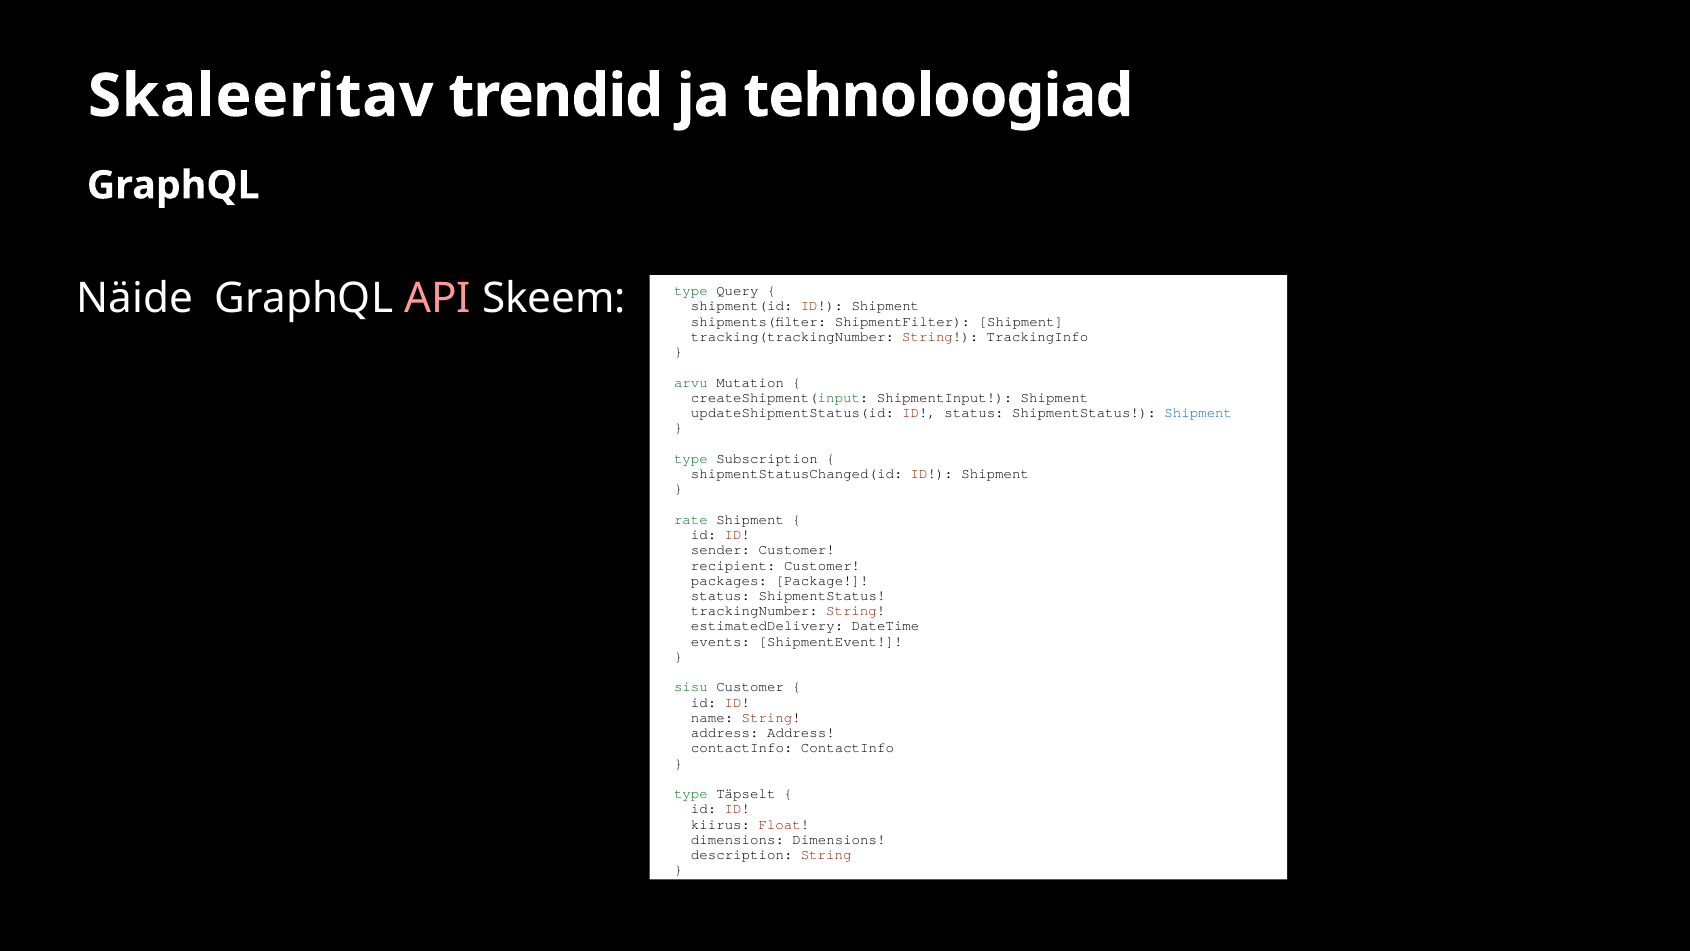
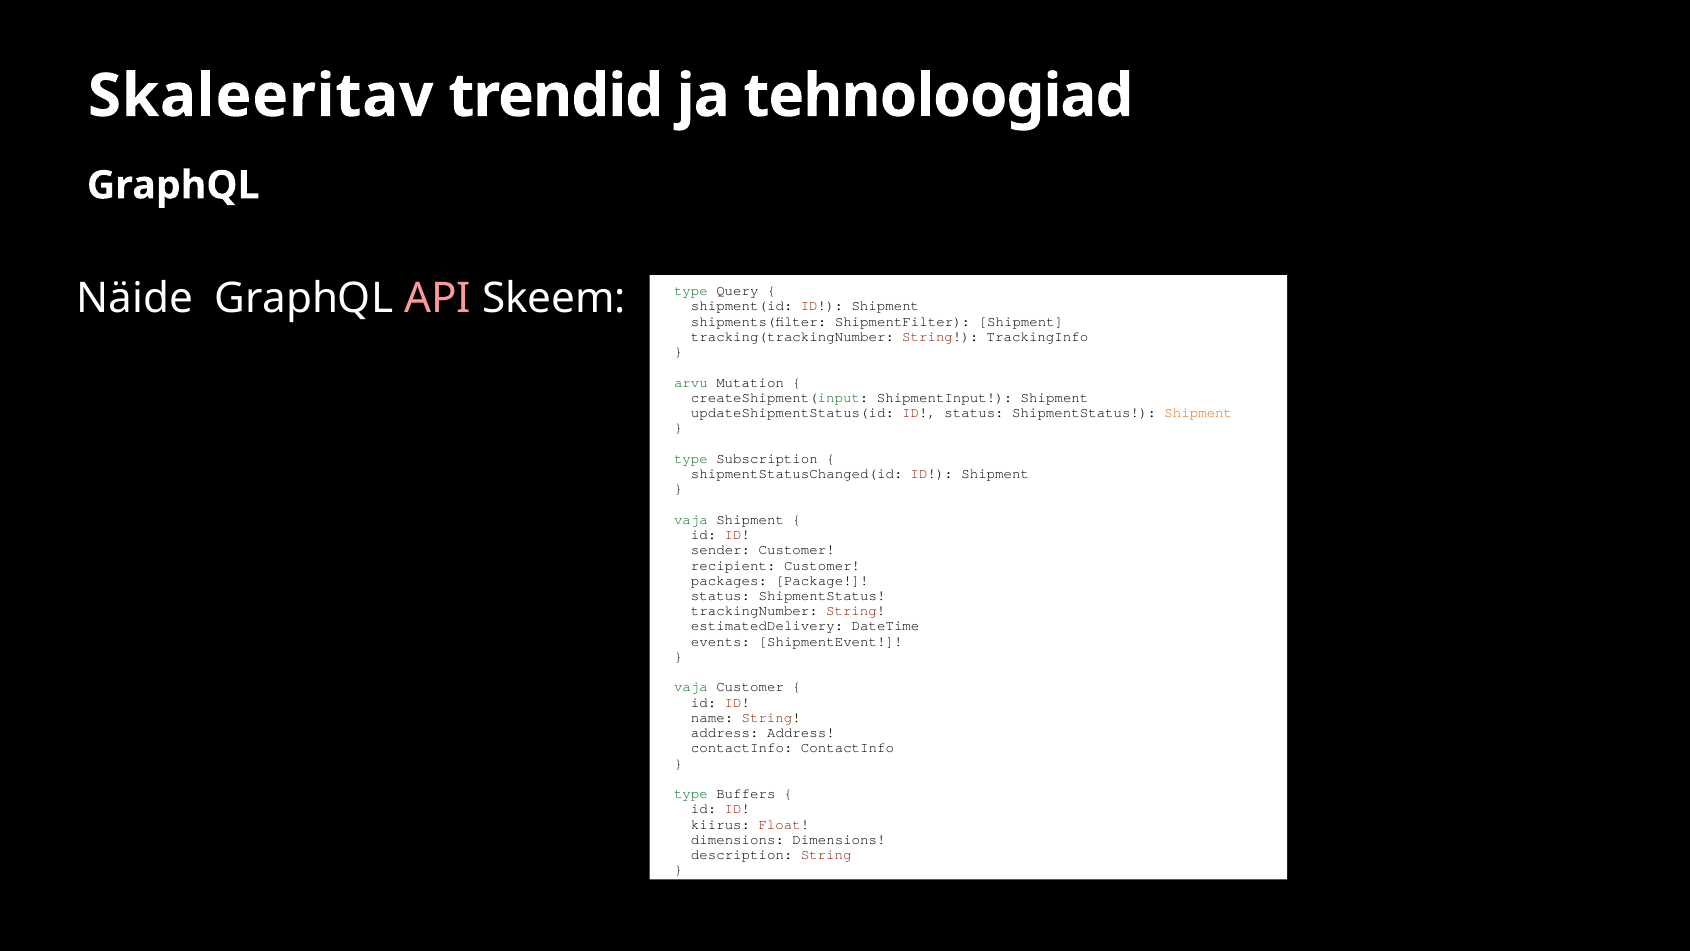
Shipment at (1198, 413) colour: blue -> orange
rate at (691, 519): rate -> vaja
sisu at (691, 687): sisu -> vaja
Täpselt: Täpselt -> Buffers
